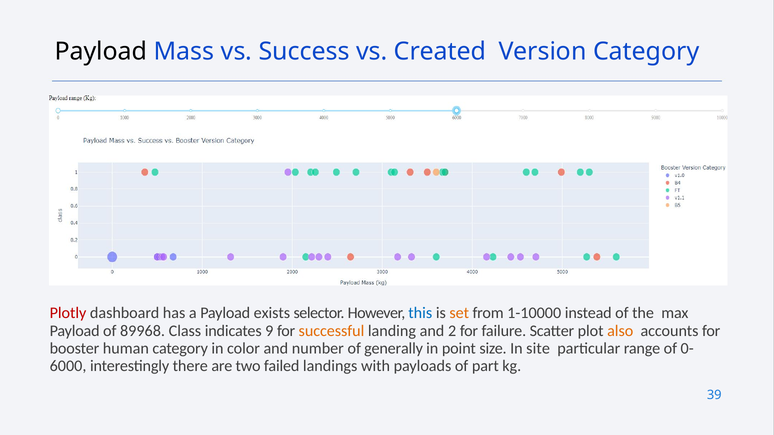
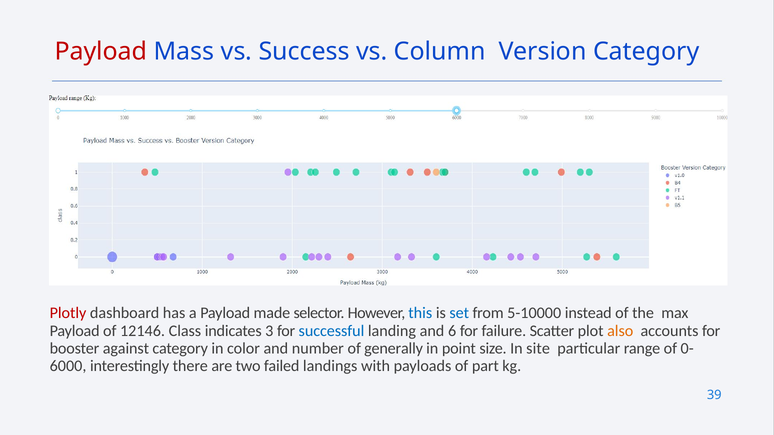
Payload at (101, 51) colour: black -> red
Created: Created -> Column
exists: exists -> made
set colour: orange -> blue
1-10000: 1-10000 -> 5-10000
89968: 89968 -> 12146
9: 9 -> 3
successful colour: orange -> blue
2: 2 -> 6
human: human -> against
